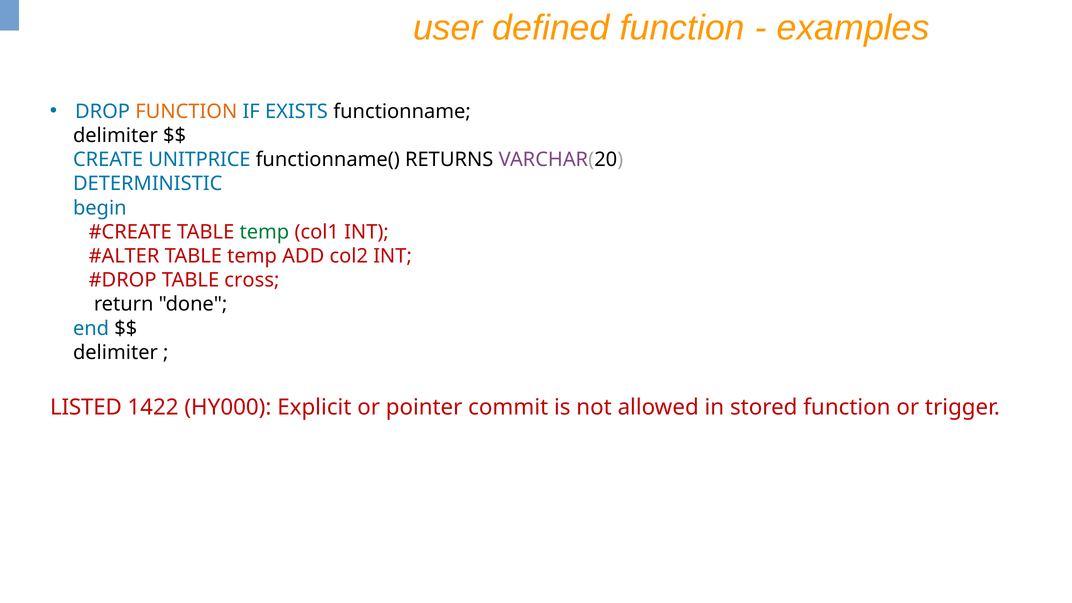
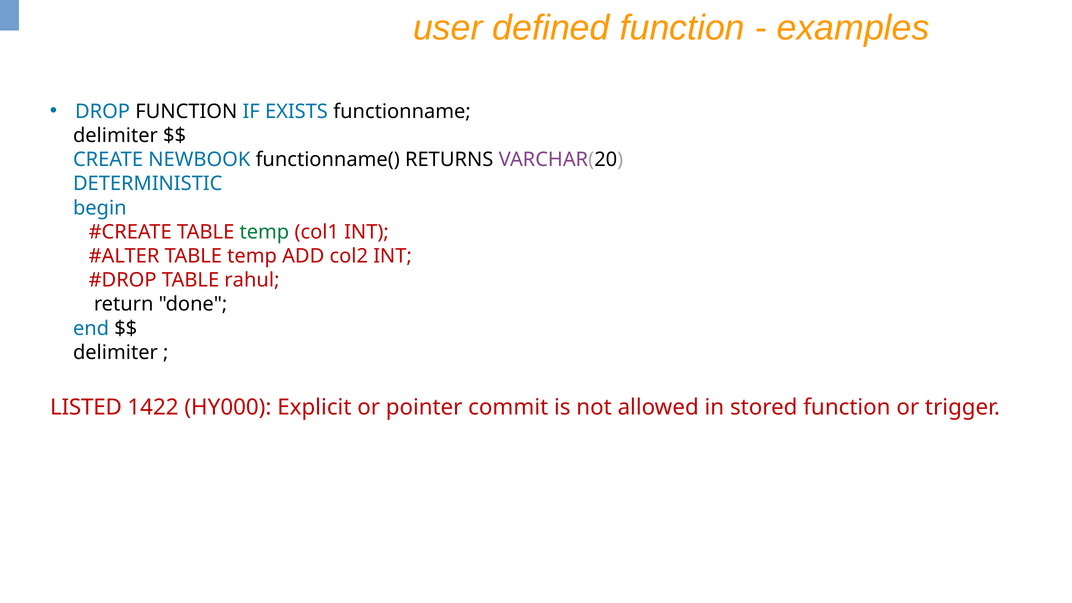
FUNCTION at (186, 111) colour: orange -> black
UNITPRICE: UNITPRICE -> NEWBOOK
cross: cross -> rahul
